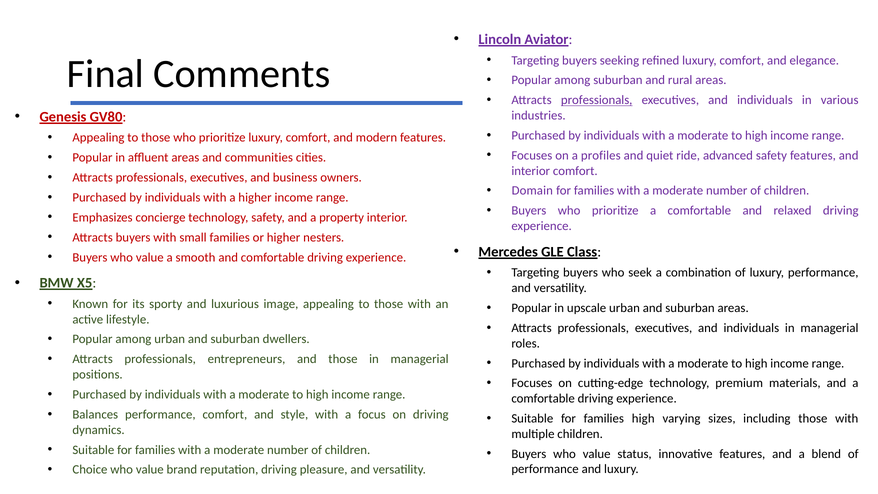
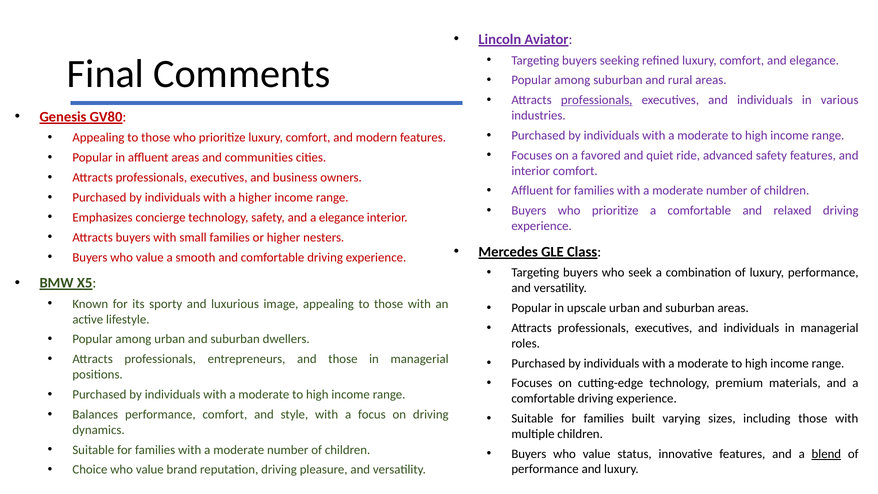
profiles: profiles -> favored
Domain at (532, 191): Domain -> Affluent
a property: property -> elegance
families high: high -> built
blend underline: none -> present
